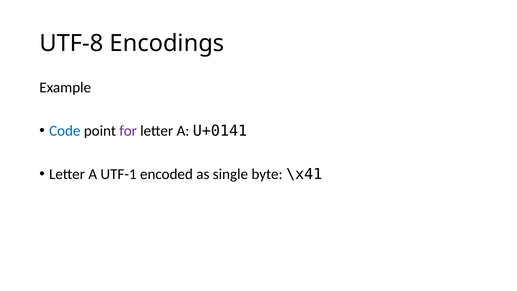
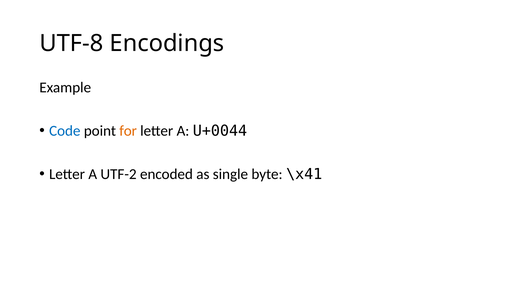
for colour: purple -> orange
U+0141: U+0141 -> U+0044
UTF-1: UTF-1 -> UTF-2
